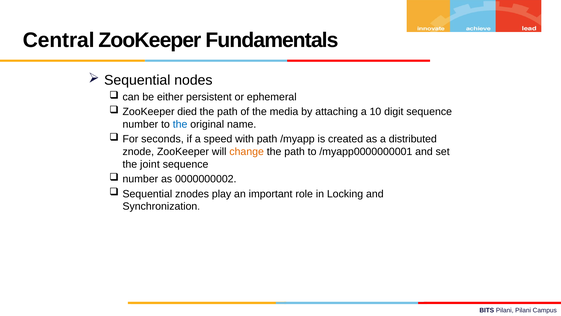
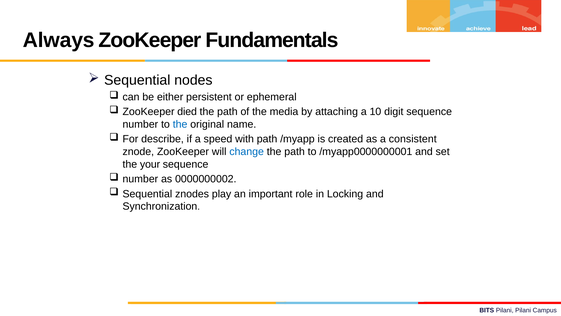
Central: Central -> Always
seconds: seconds -> describe
distributed: distributed -> consistent
change colour: orange -> blue
joint: joint -> your
